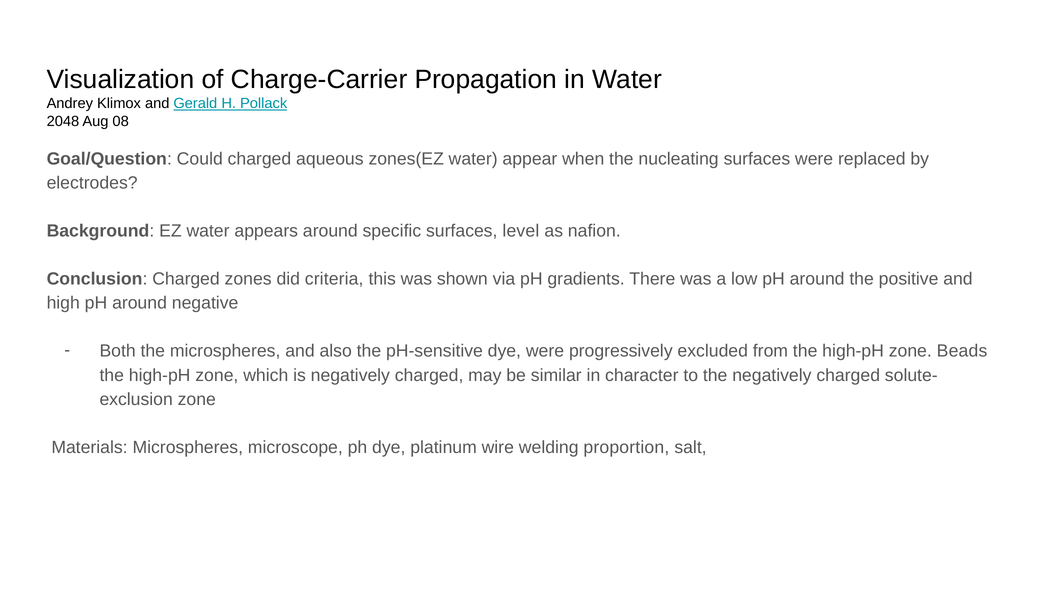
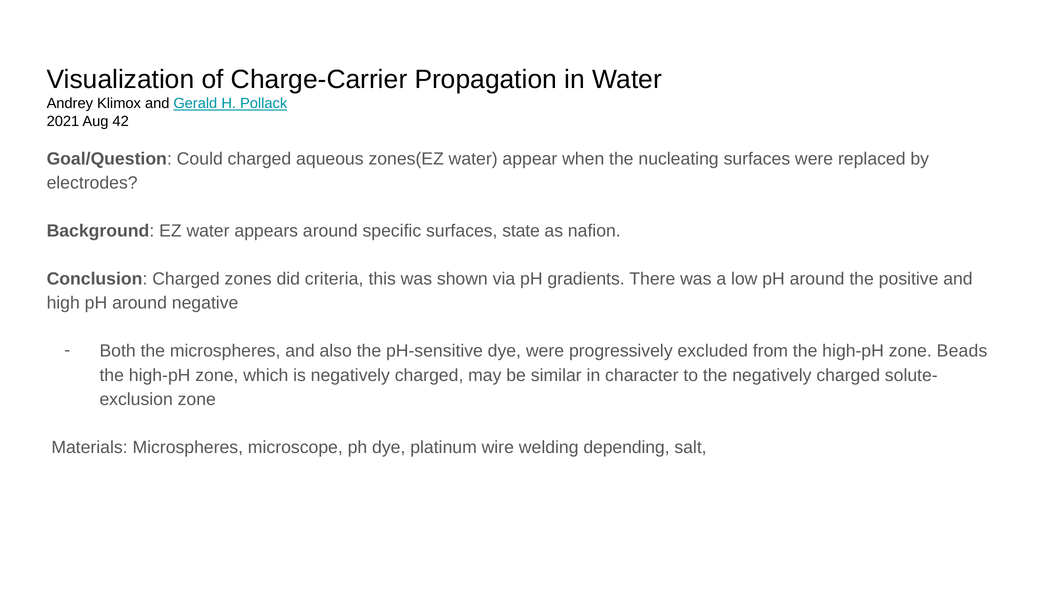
2048: 2048 -> 2021
08: 08 -> 42
level: level -> state
proportion: proportion -> depending
